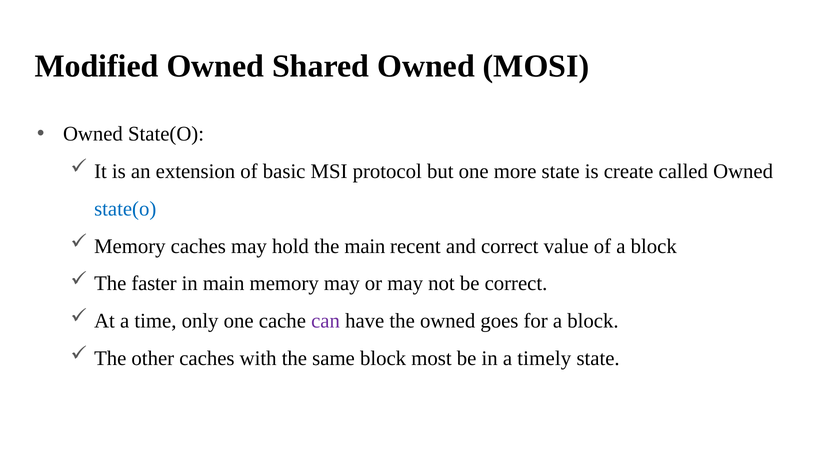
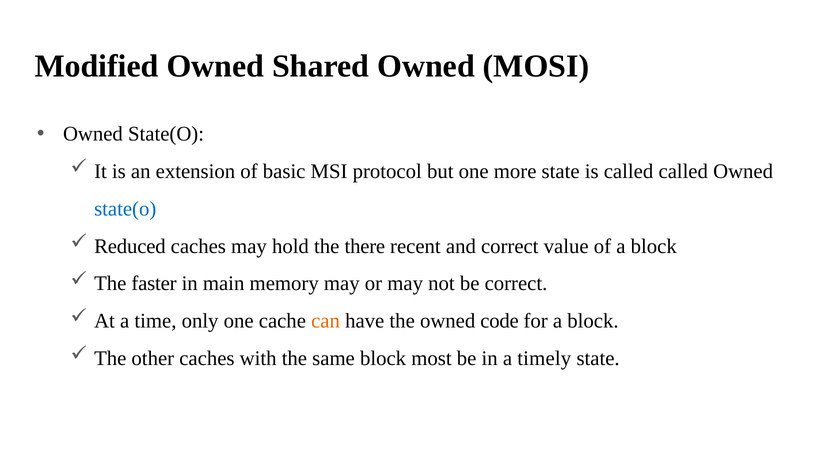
is create: create -> called
Memory at (130, 246): Memory -> Reduced
the main: main -> there
can colour: purple -> orange
goes: goes -> code
